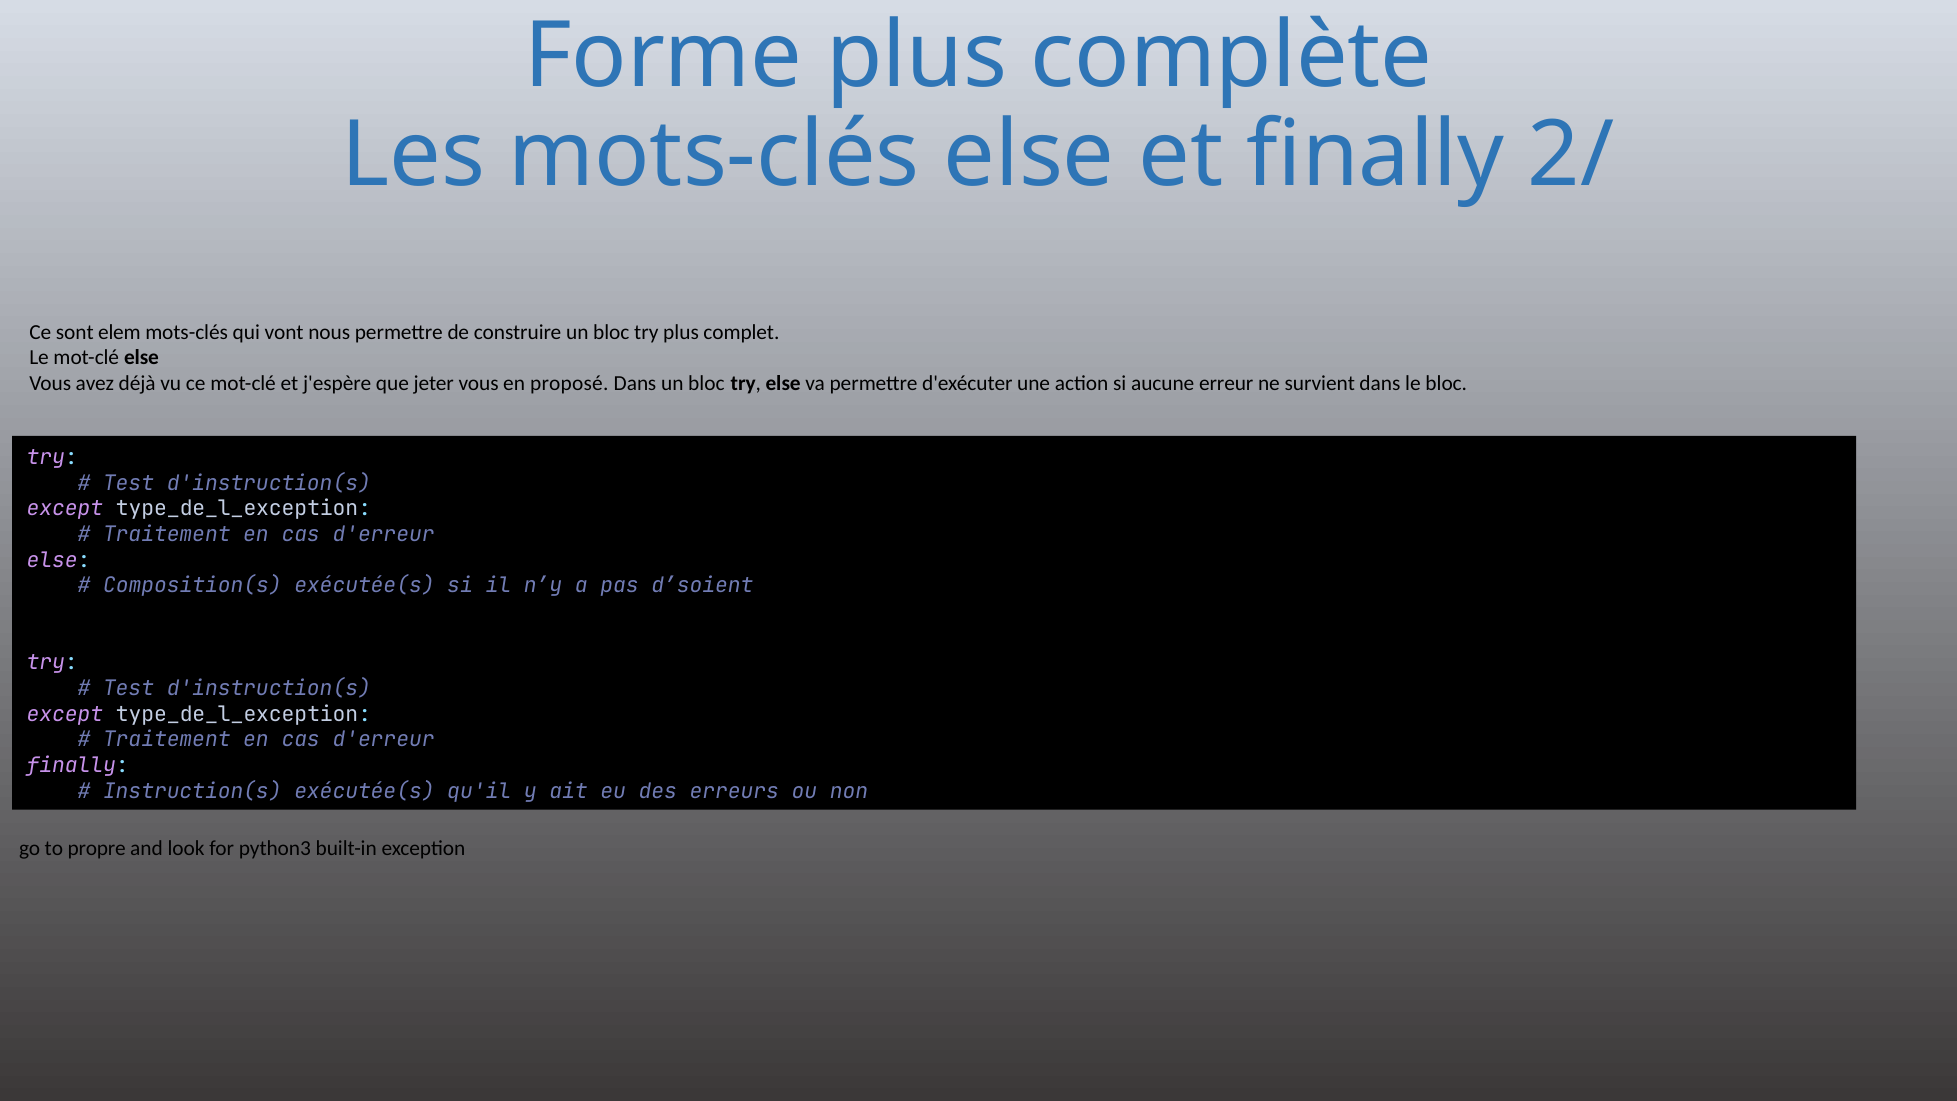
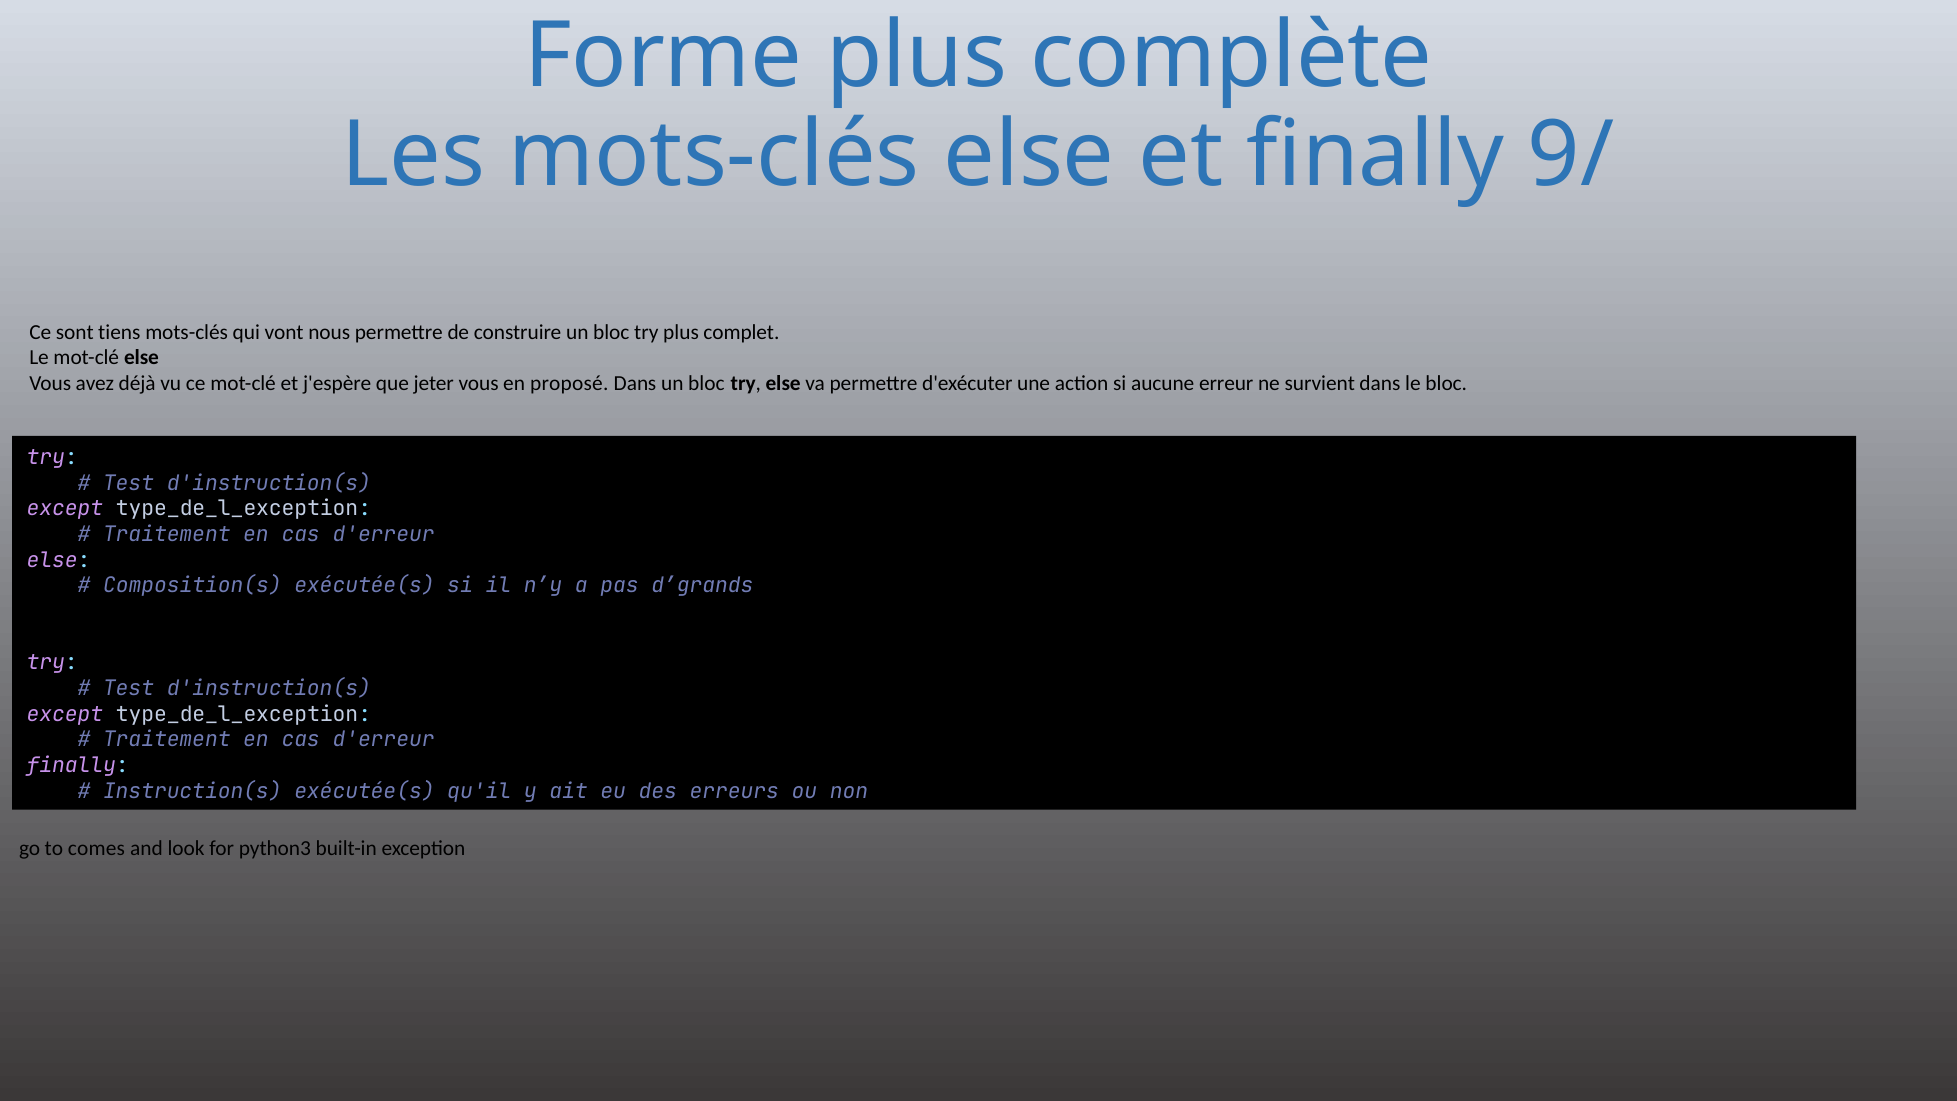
2/: 2/ -> 9/
elem: elem -> tiens
d’soient: d’soient -> d’grands
propre: propre -> comes
